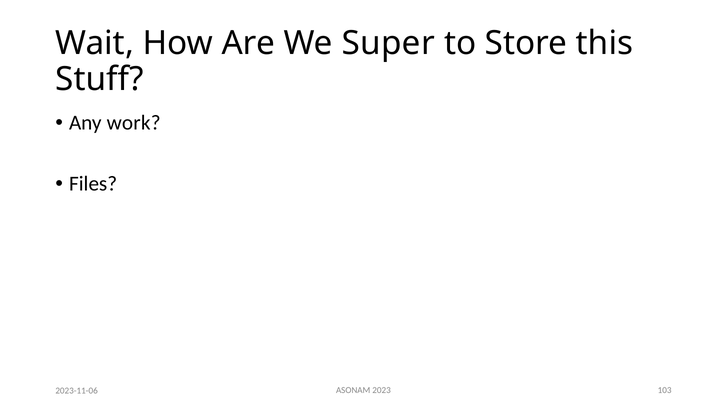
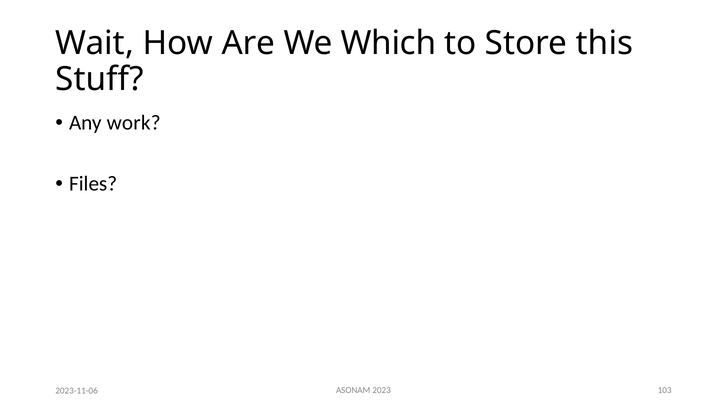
Super: Super -> Which
